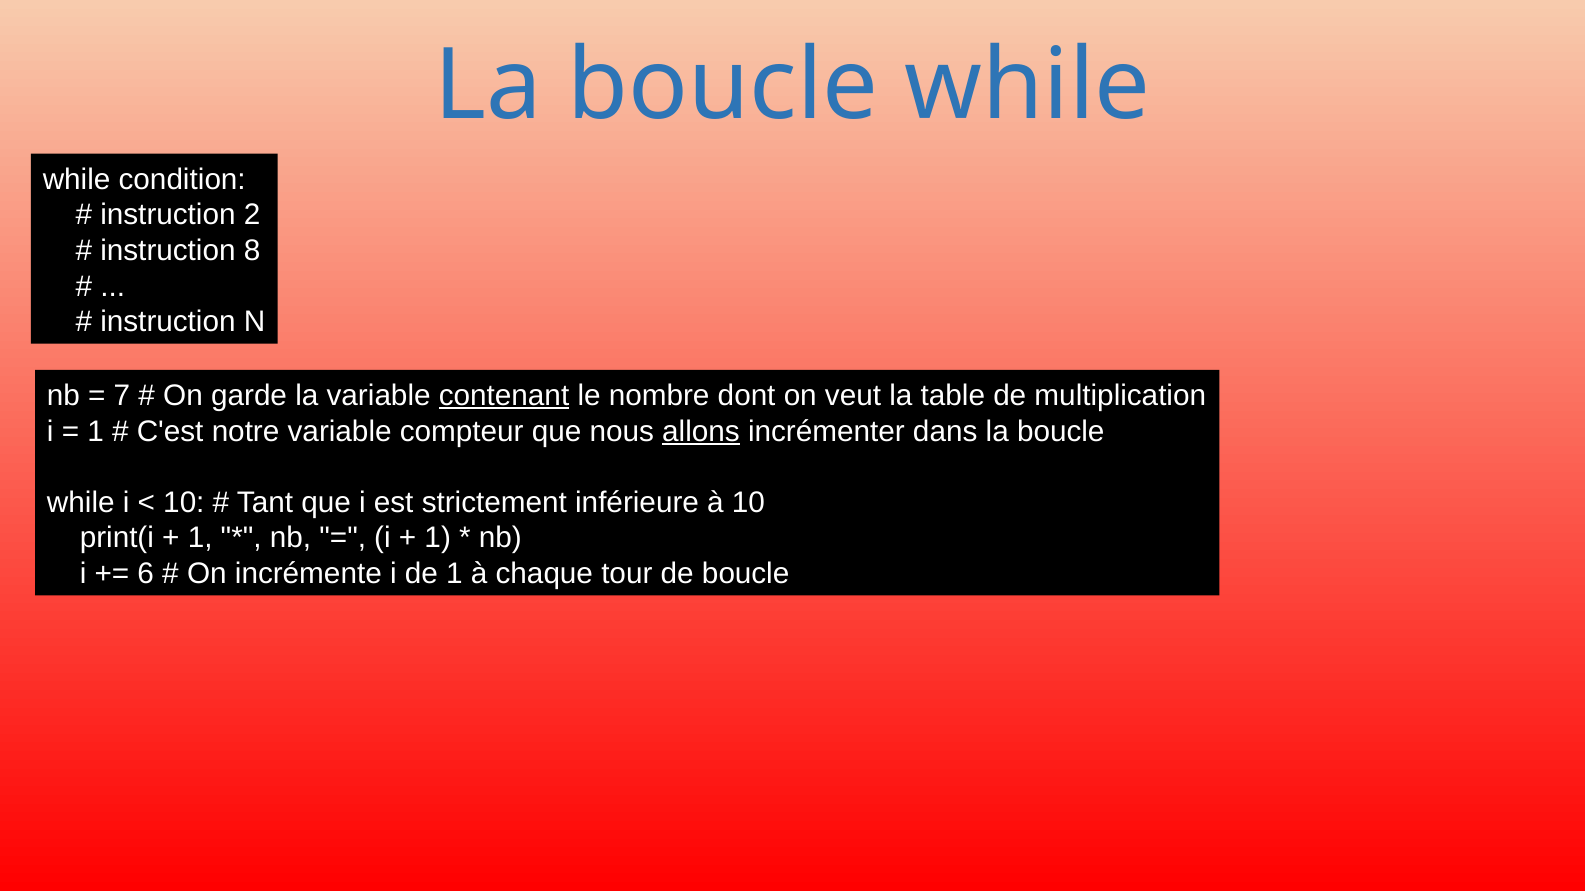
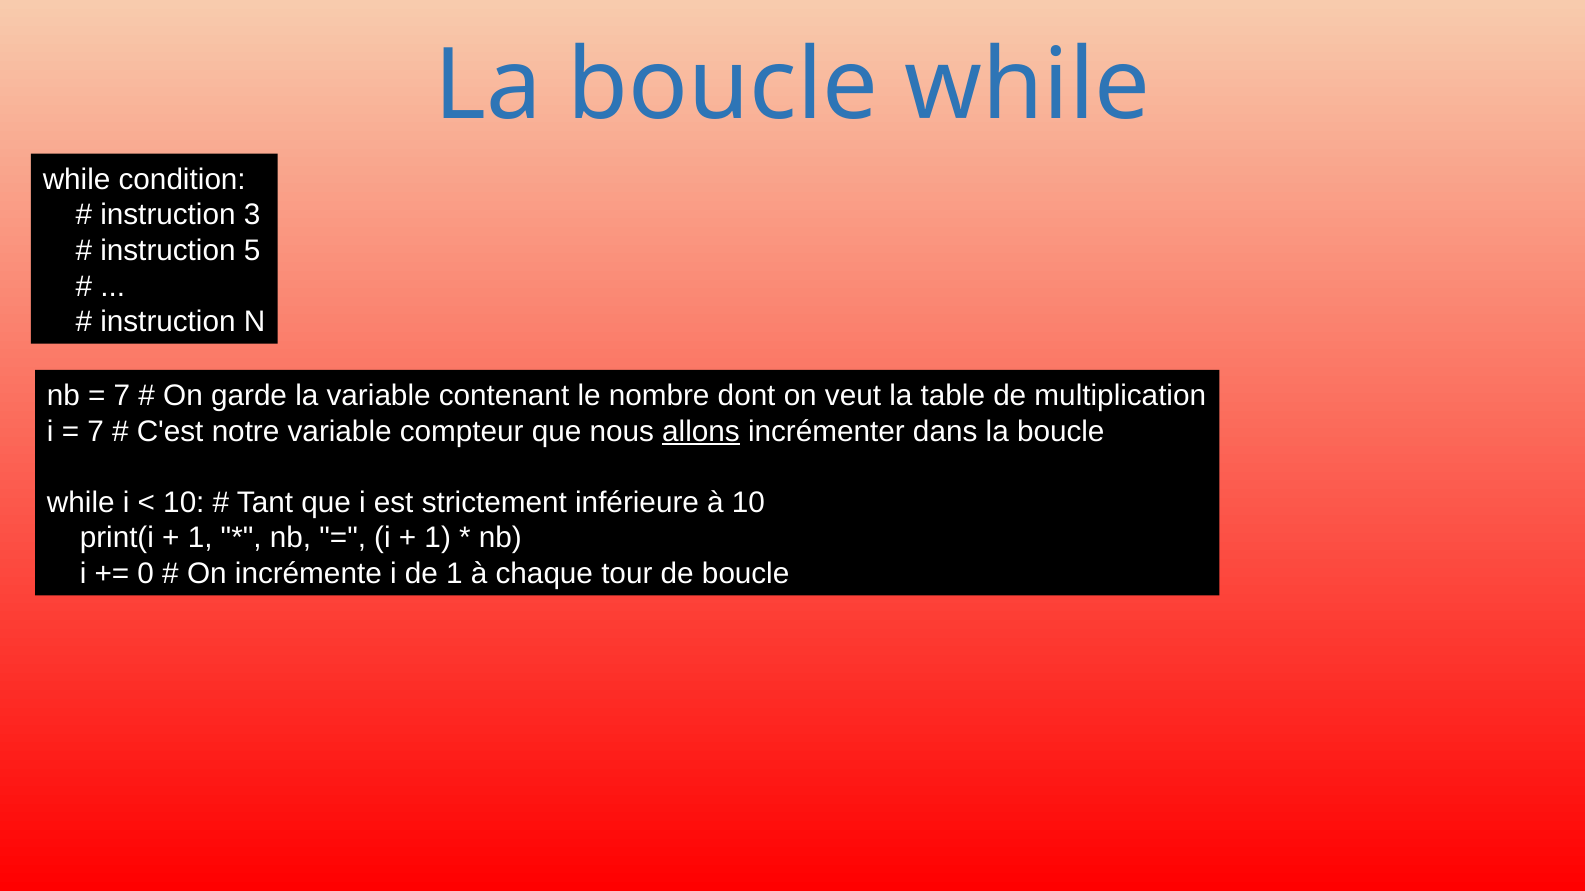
2: 2 -> 3
8: 8 -> 5
contenant underline: present -> none
1 at (96, 431): 1 -> 7
6: 6 -> 0
